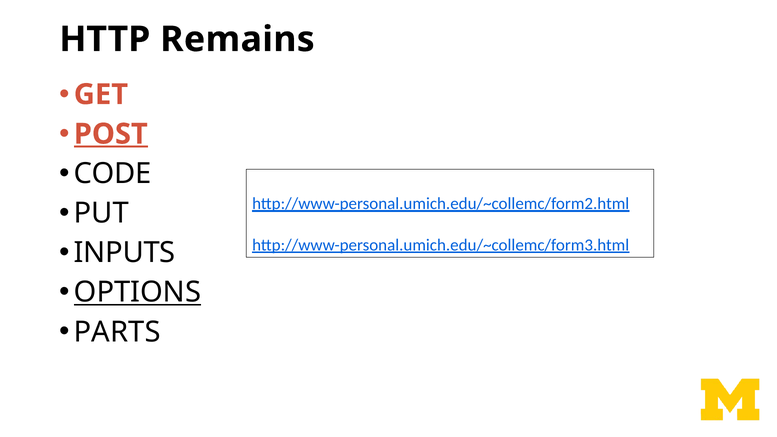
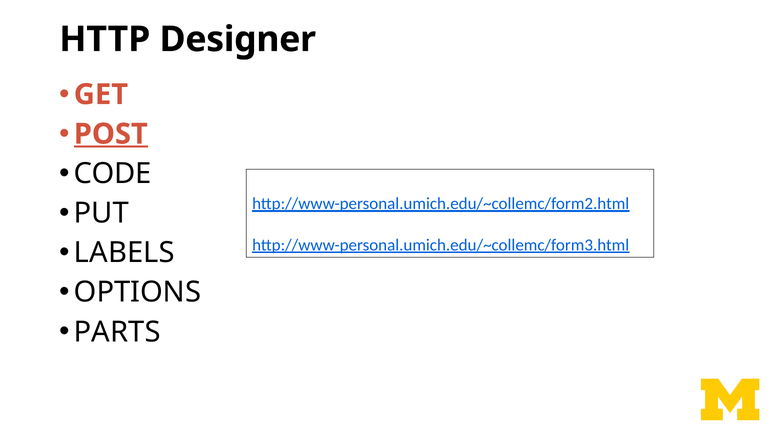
Remains: Remains -> Designer
INPUTS: INPUTS -> LABELS
OPTIONS underline: present -> none
